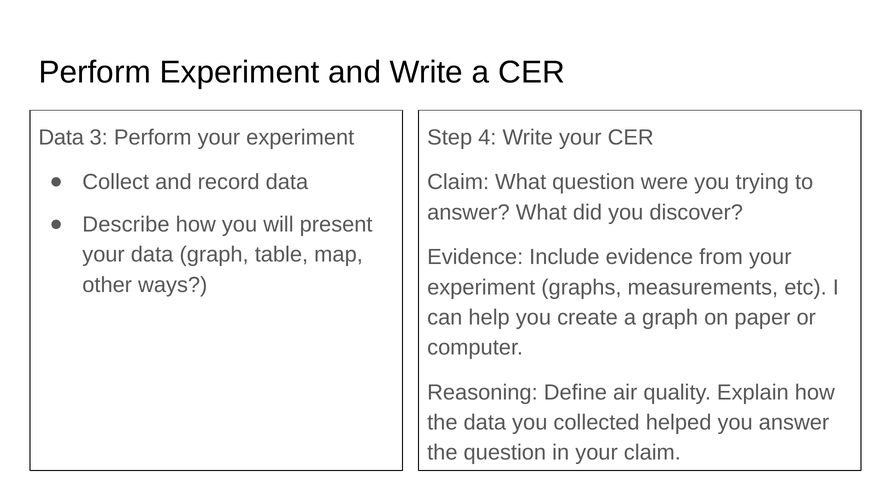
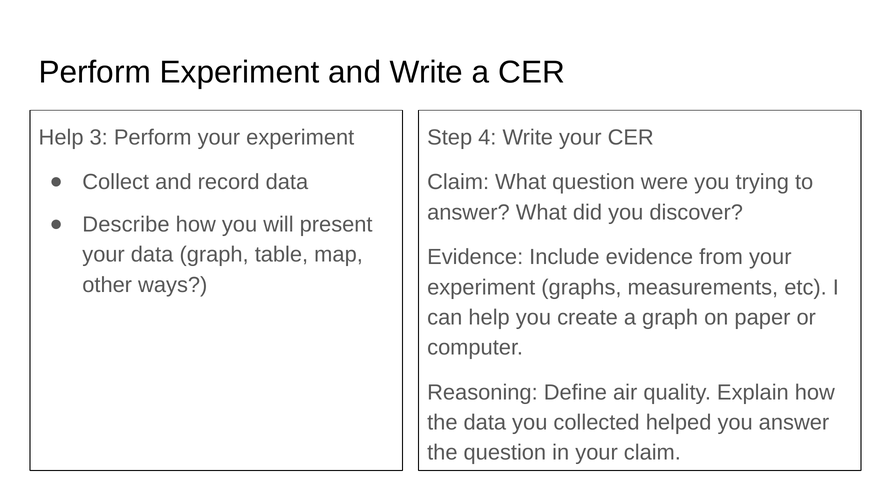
Data at (61, 138): Data -> Help
